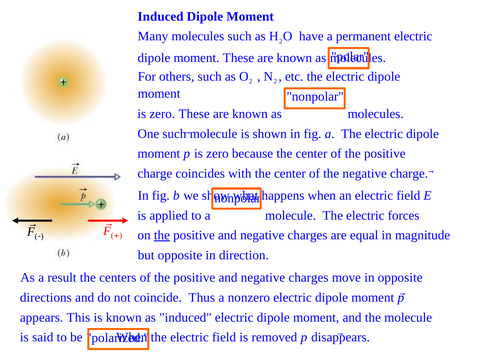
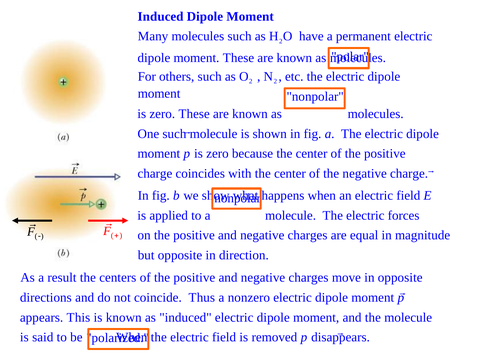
the at (162, 235) underline: present -> none
